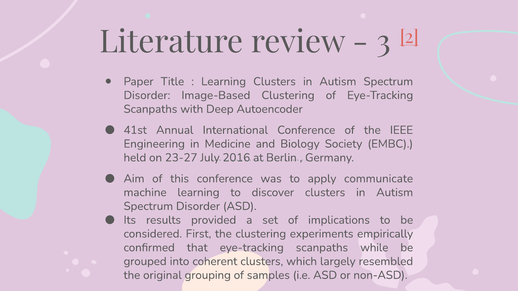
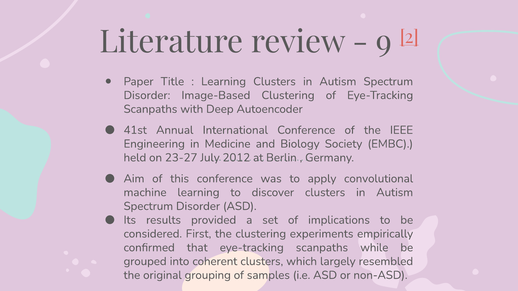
3: 3 -> 9
2016: 2016 -> 2012
communicate: communicate -> convolutional
